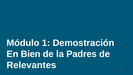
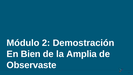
1: 1 -> 2
Padres: Padres -> Amplia
Relevantes: Relevantes -> Observaste
